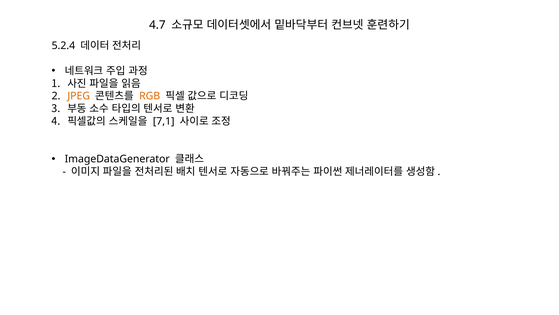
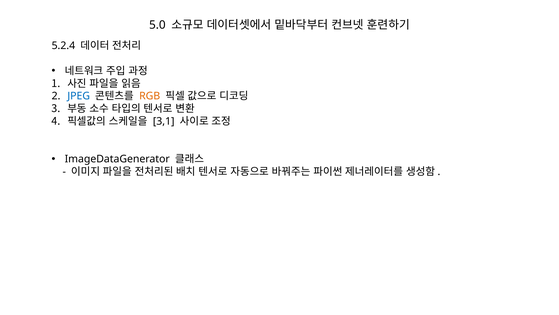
4.7: 4.7 -> 5.0
JPEG colour: orange -> blue
7,1: 7,1 -> 3,1
